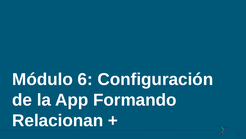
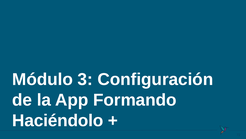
6: 6 -> 3
Relacionan: Relacionan -> Haciéndolo
